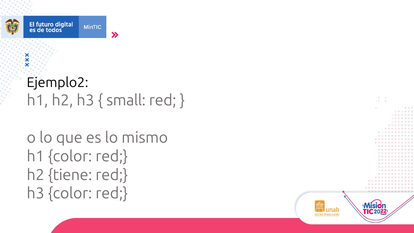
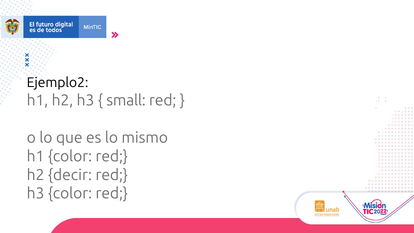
tiene: tiene -> decir
